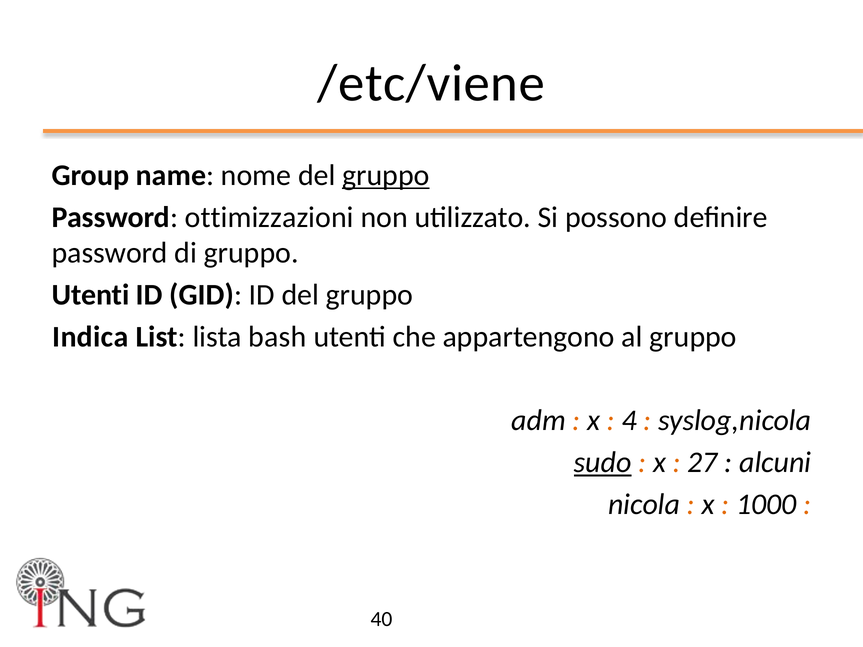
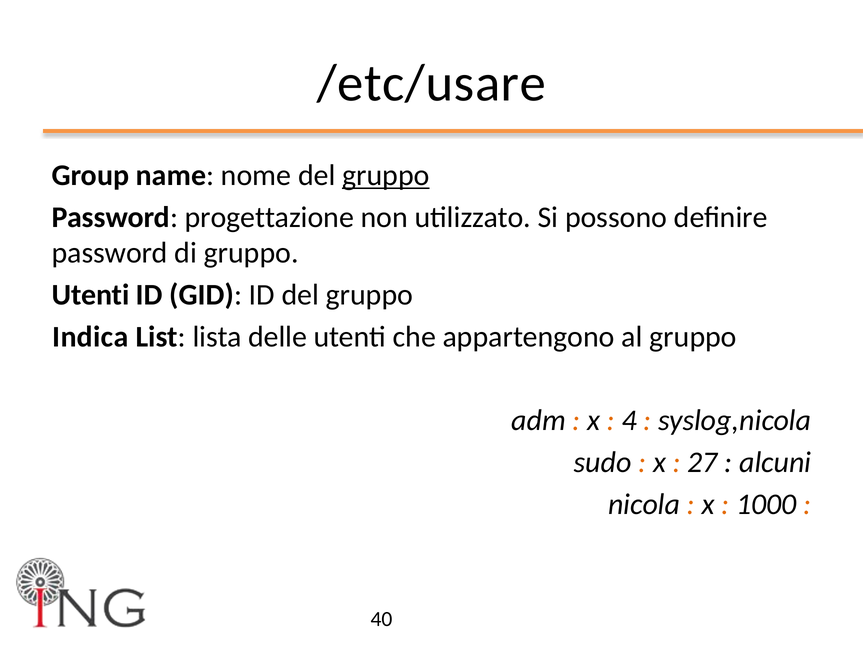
/etc/viene: /etc/viene -> /etc/usare
ottimizzazioni: ottimizzazioni -> progettazione
bash: bash -> delle
sudo underline: present -> none
